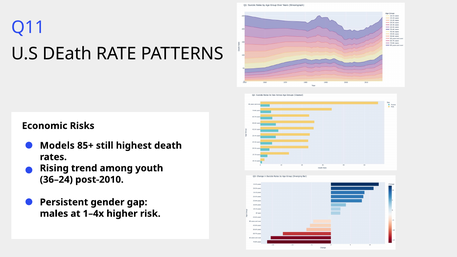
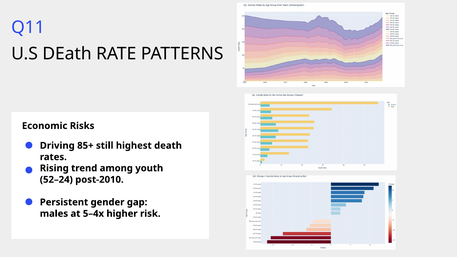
Models: Models -> Driving
36–24: 36–24 -> 52–24
1–4x: 1–4x -> 5–4x
